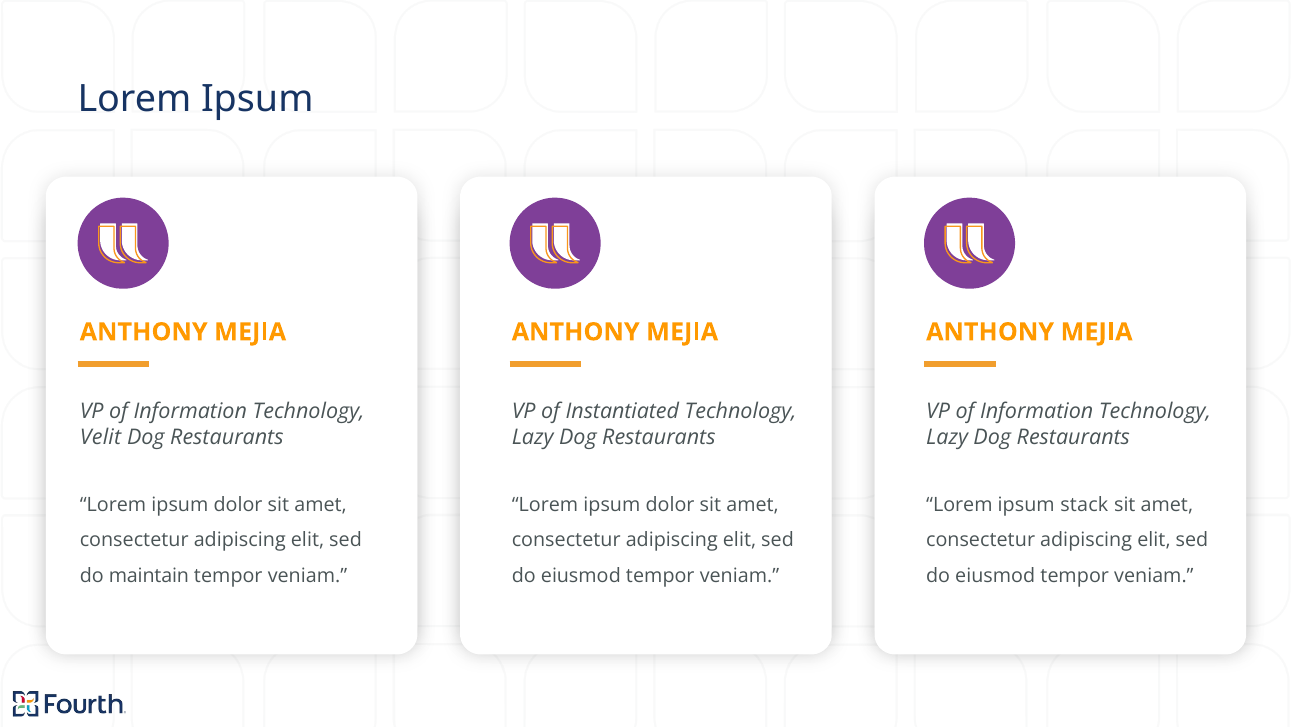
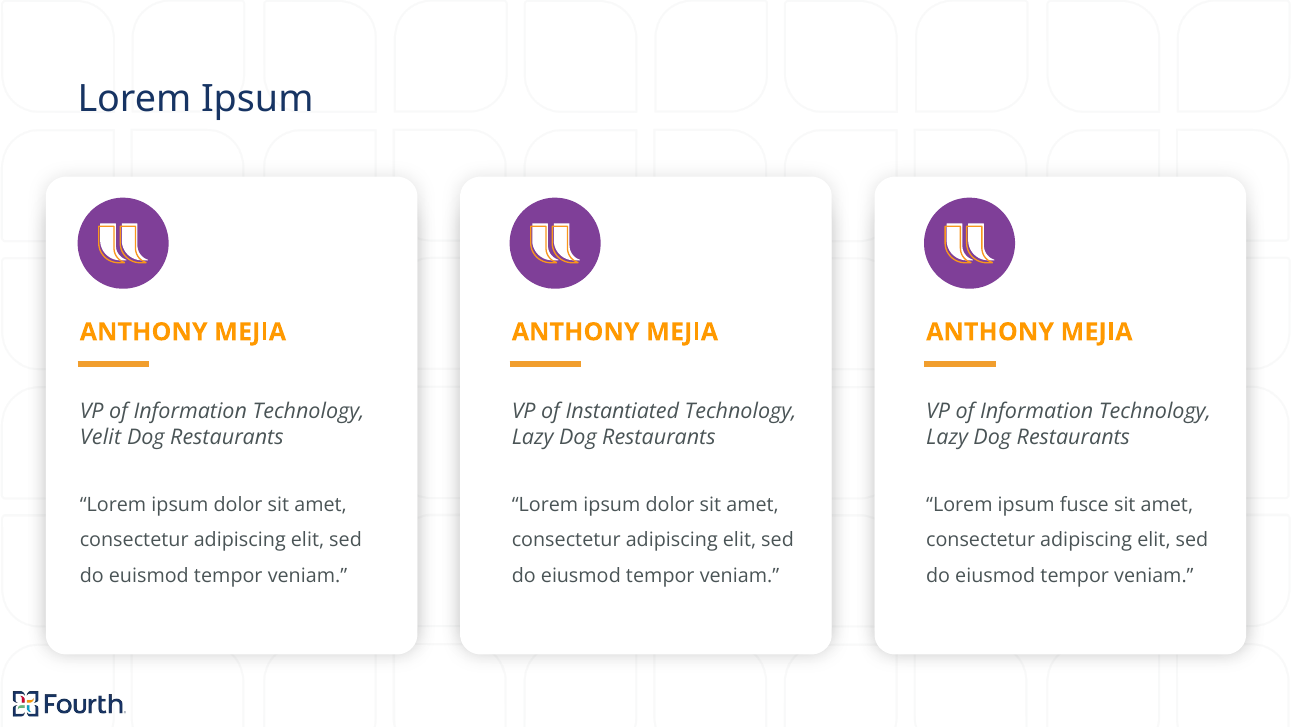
stack: stack -> fusce
maintain: maintain -> euismod
